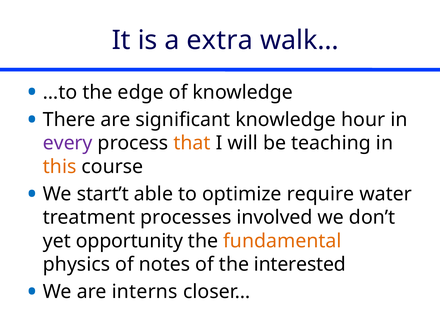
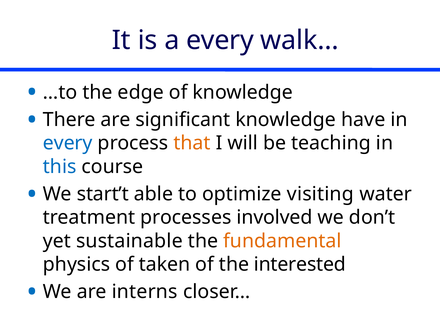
a extra: extra -> every
hour: hour -> have
every at (68, 143) colour: purple -> blue
this colour: orange -> blue
require: require -> visiting
opportunity: opportunity -> sustainable
notes: notes -> taken
